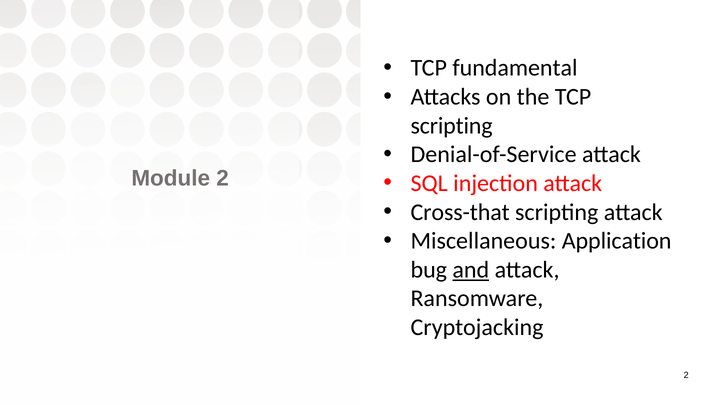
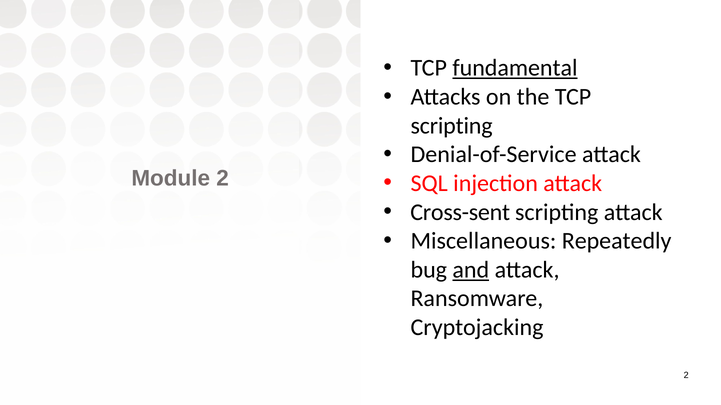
fundamental underline: none -> present
Cross-that: Cross-that -> Cross-sent
Application: Application -> Repeatedly
